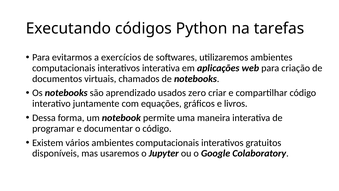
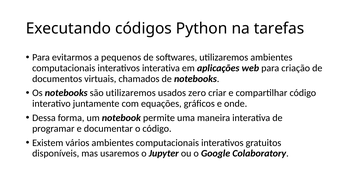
exercícios: exercícios -> pequenos
são aprendizado: aprendizado -> utilizaremos
livros: livros -> onde
